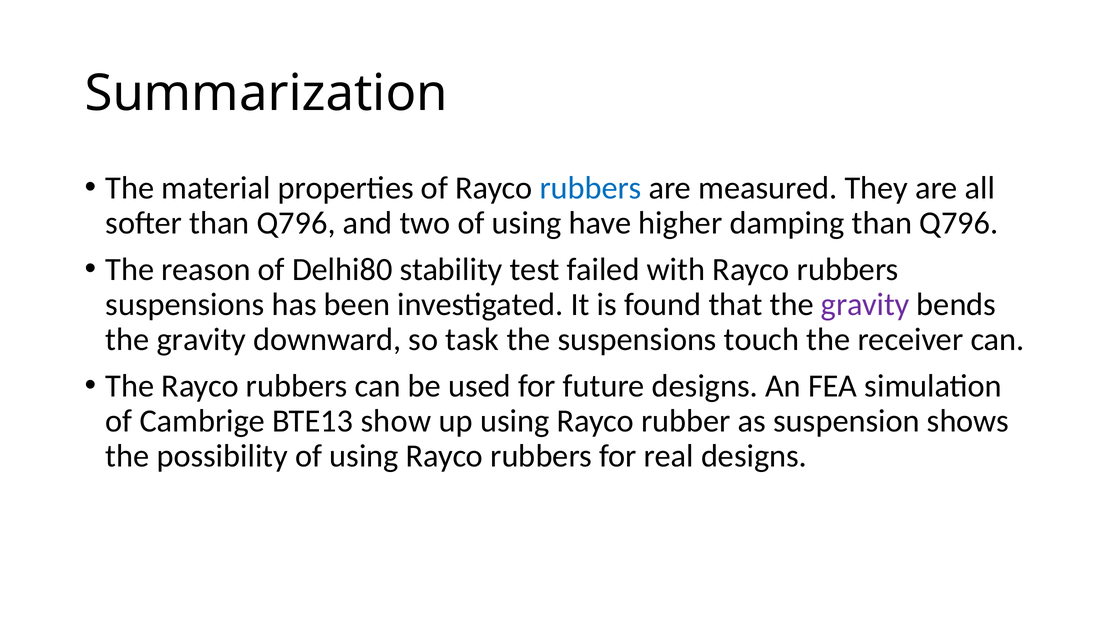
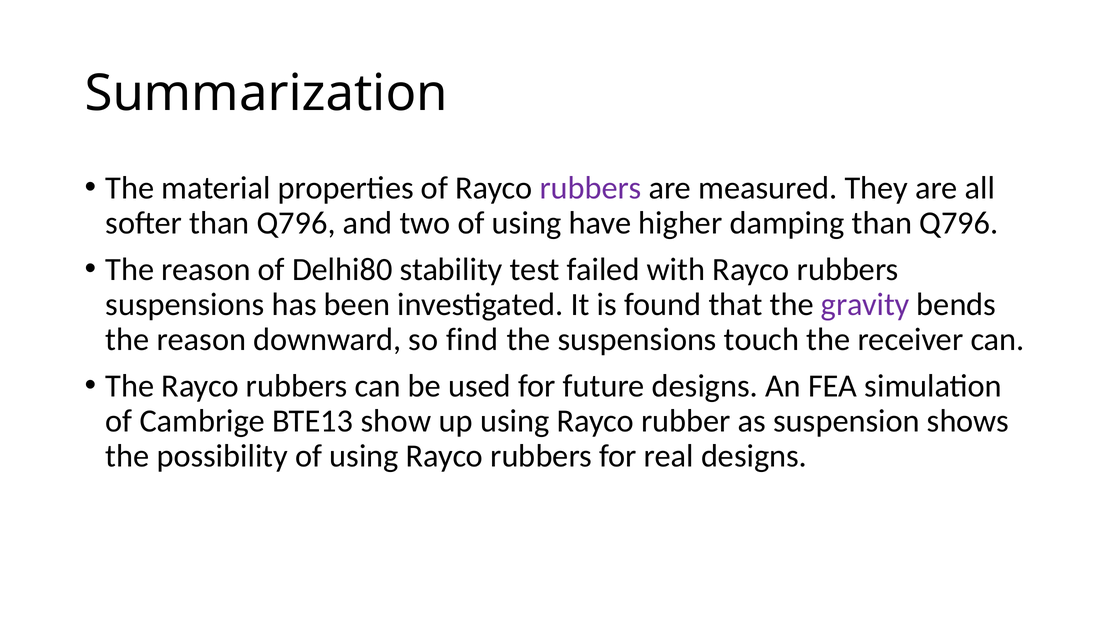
rubbers at (591, 188) colour: blue -> purple
gravity at (201, 339): gravity -> reason
task: task -> find
